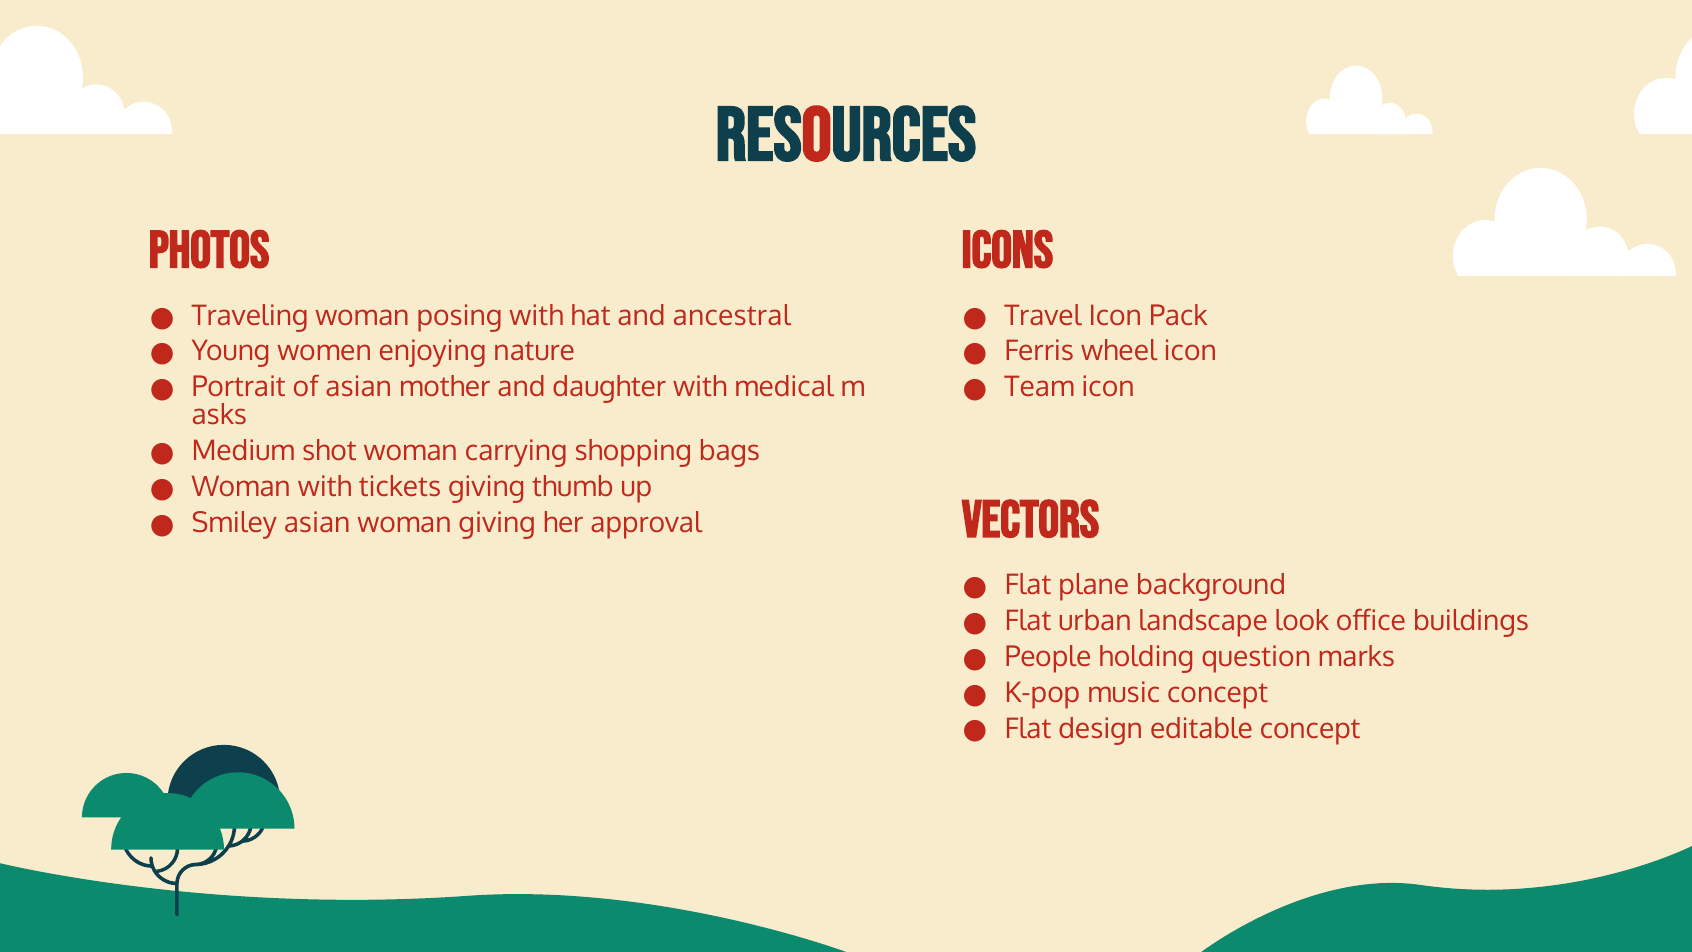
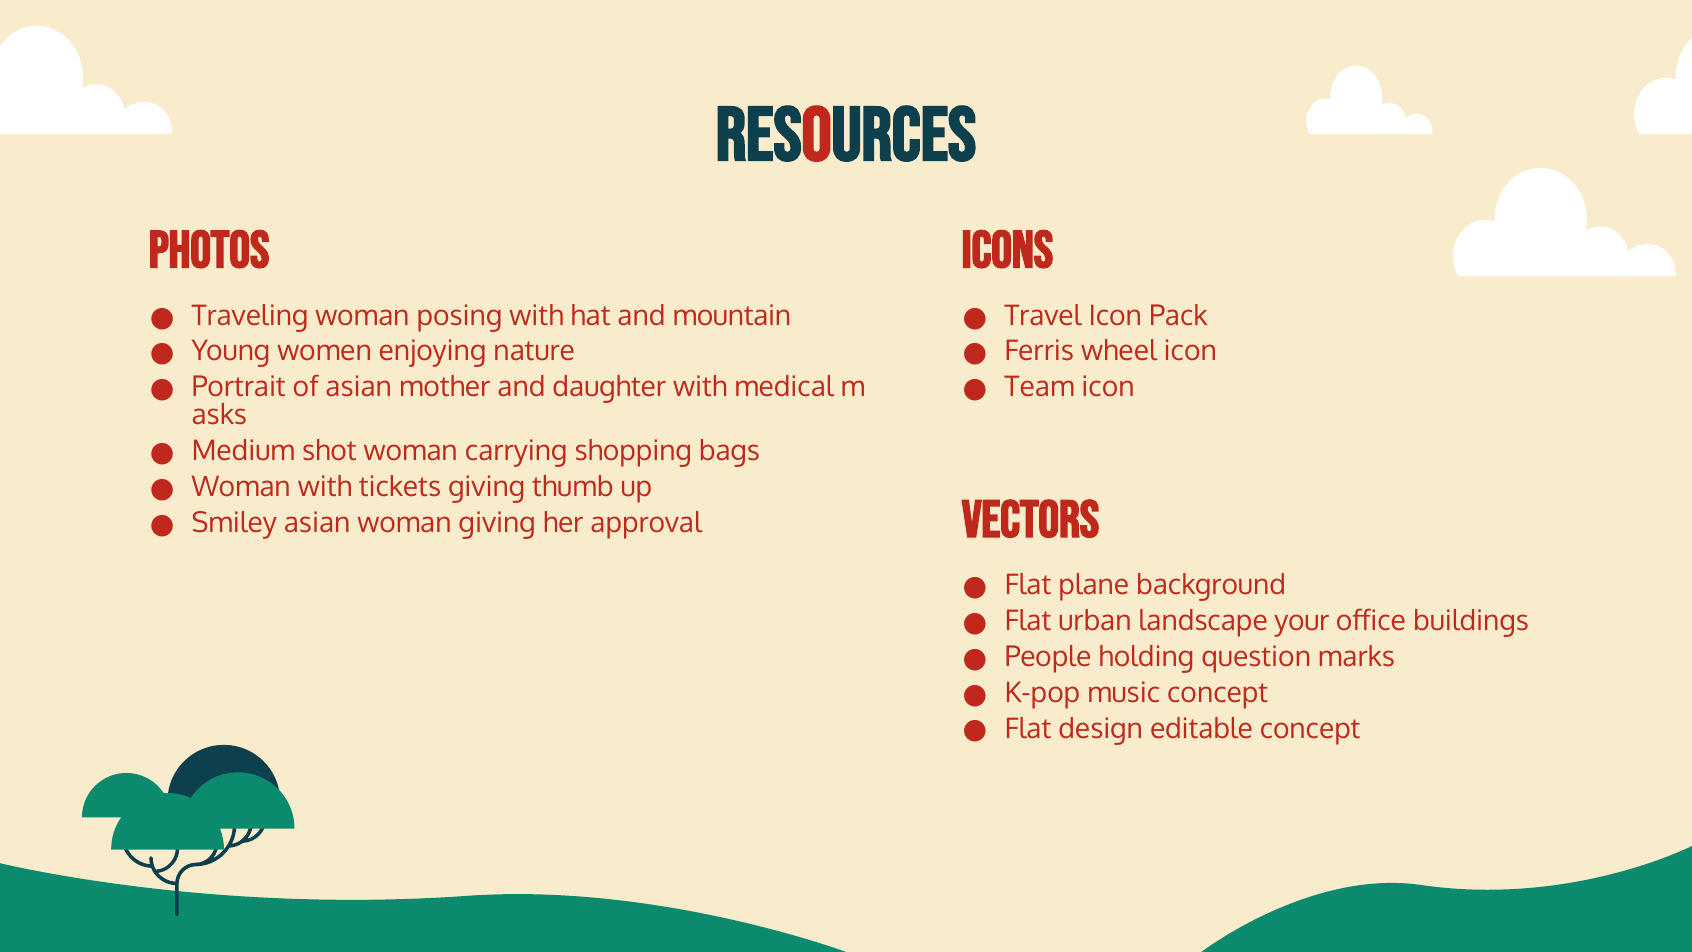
ancestral: ancestral -> mountain
look: look -> your
